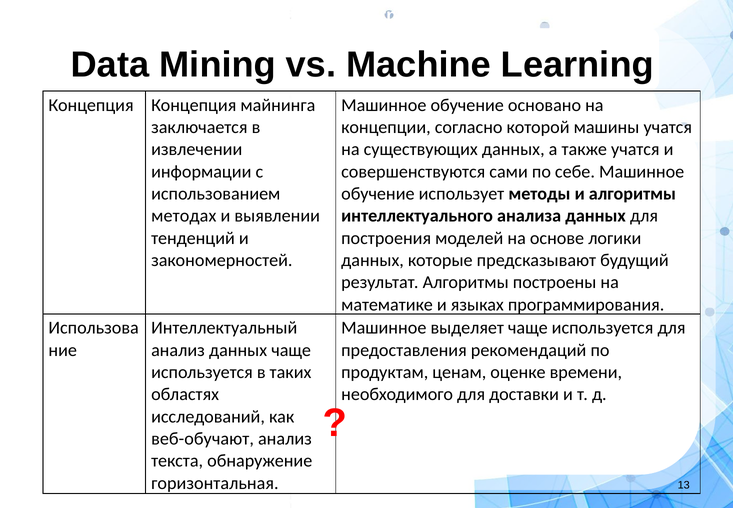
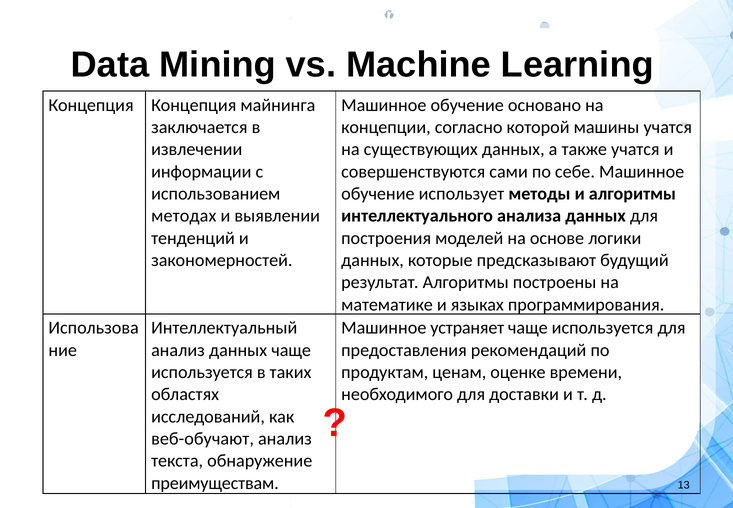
выделяет: выделяет -> устраняет
горизонтальная: горизонтальная -> преимуществам
